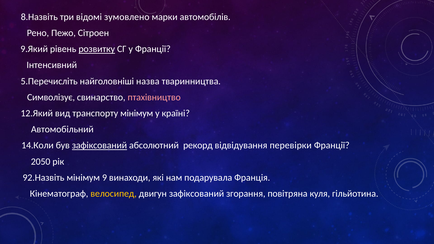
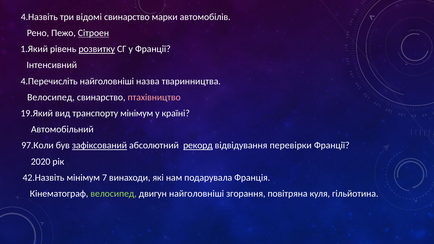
8.Назвіть: 8.Назвіть -> 4.Назвіть
відомі зумовлено: зумовлено -> свинарство
Сітроен underline: none -> present
9.Який: 9.Який -> 1.Який
5.Перечисліть: 5.Перечисліть -> 4.Перечисліть
Символізує at (51, 97): Символізує -> Велосипед
12.Який: 12.Який -> 19.Який
14.Коли: 14.Коли -> 97.Коли
рекорд underline: none -> present
2050: 2050 -> 2020
92.Назвіть: 92.Назвіть -> 42.Назвіть
9: 9 -> 7
велосипед at (114, 194) colour: yellow -> light green
двигун зафіксований: зафіксований -> найголовніші
